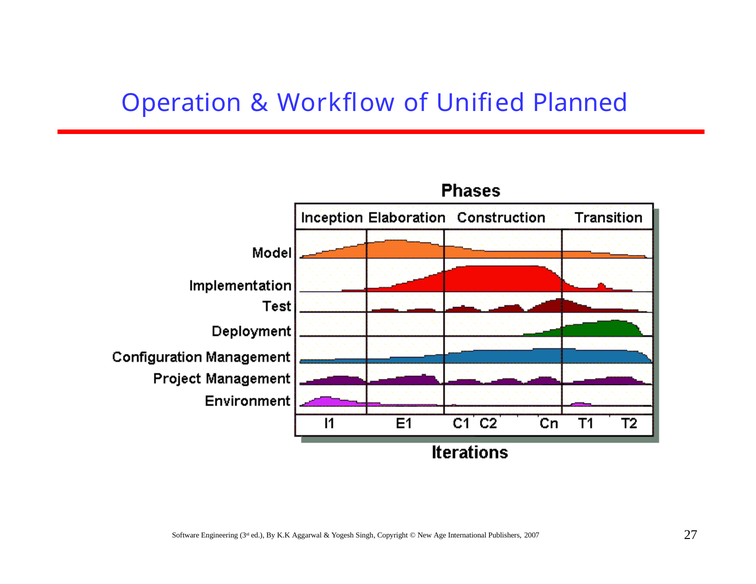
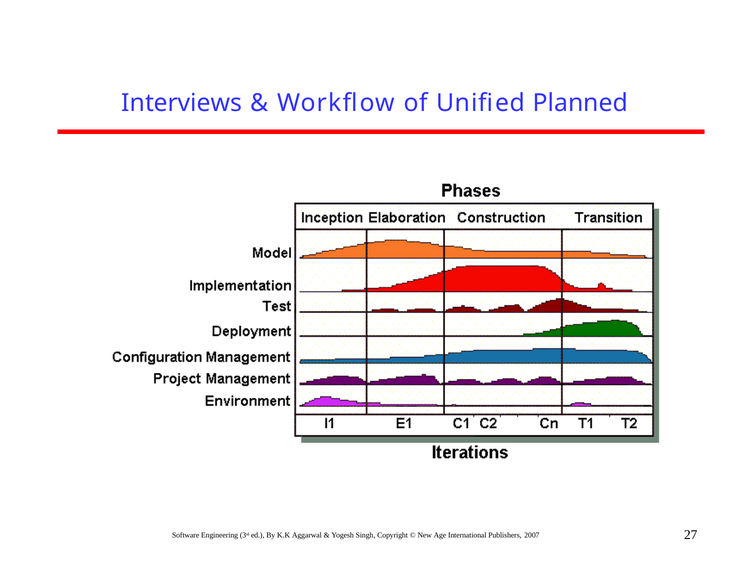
Operation: Operation -> Interviews
